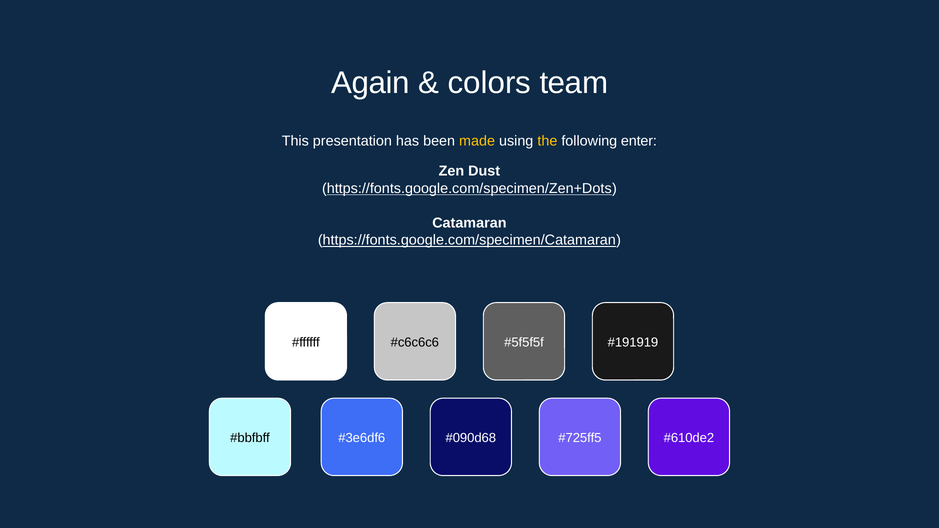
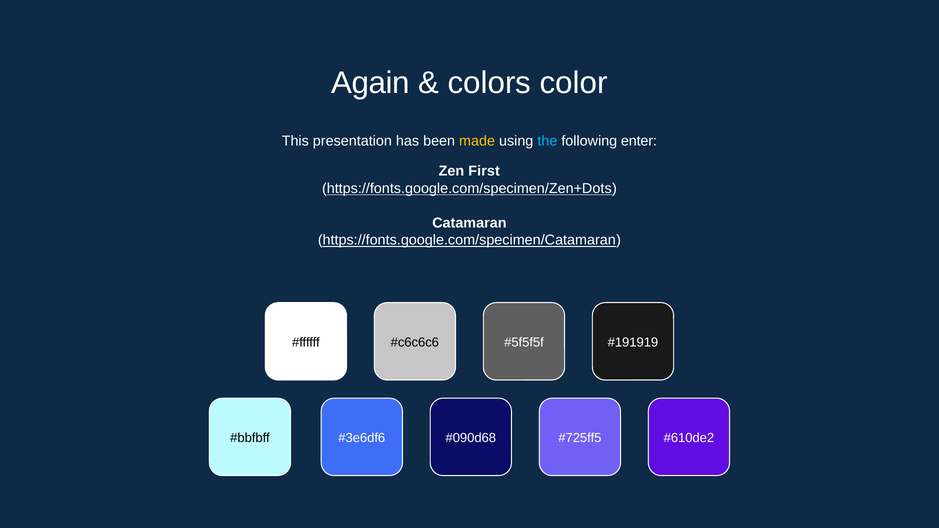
team: team -> color
the colour: yellow -> light blue
Dust: Dust -> First
